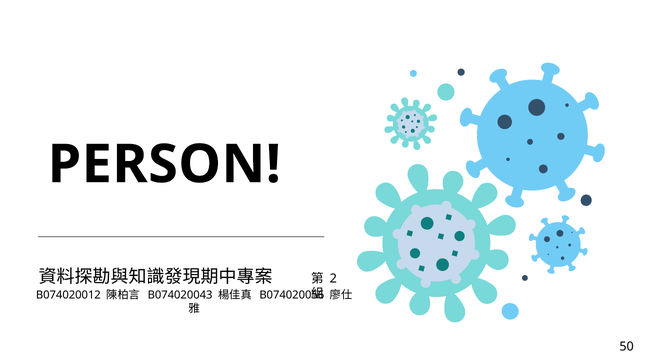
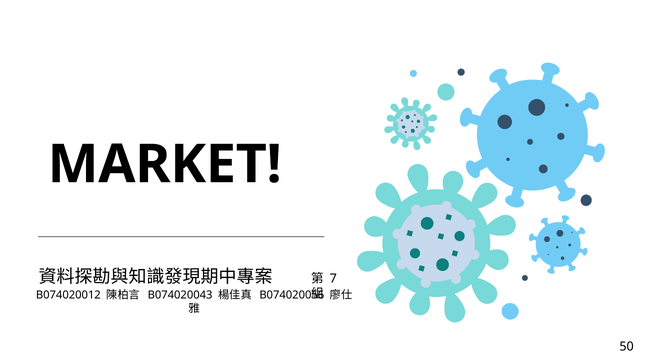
PERSON: PERSON -> MARKET
2: 2 -> 7
